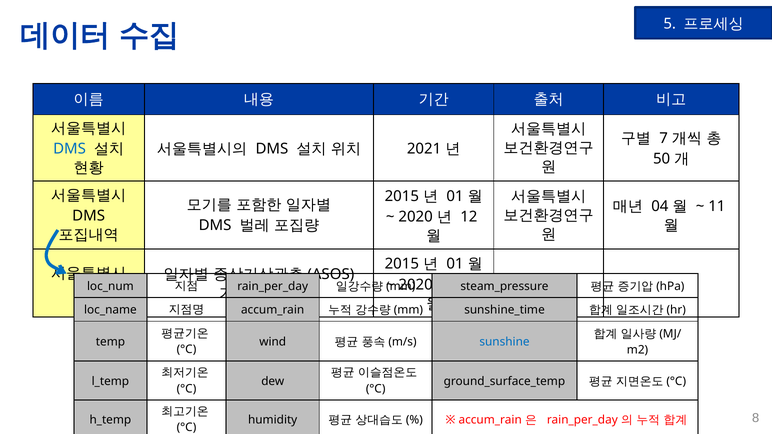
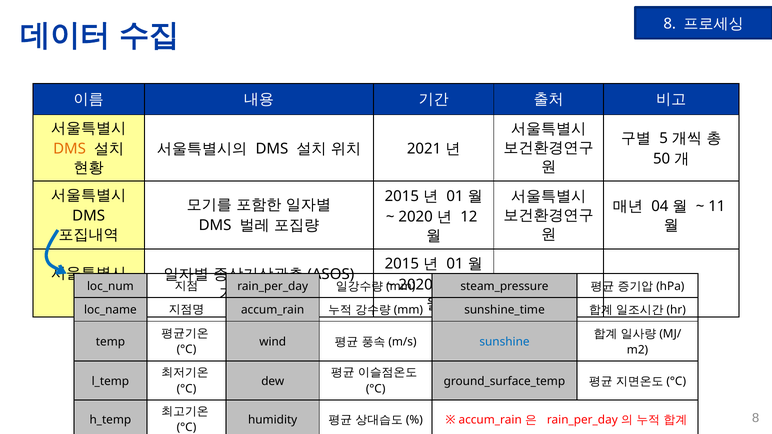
5 at (670, 24): 5 -> 8
7: 7 -> 5
DMS at (70, 149) colour: blue -> orange
